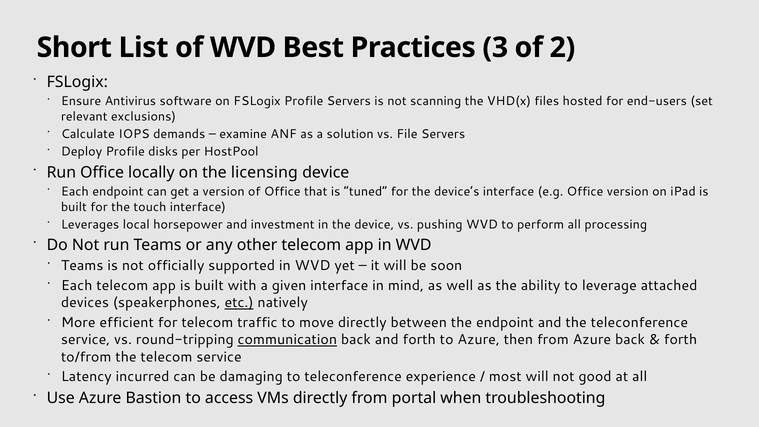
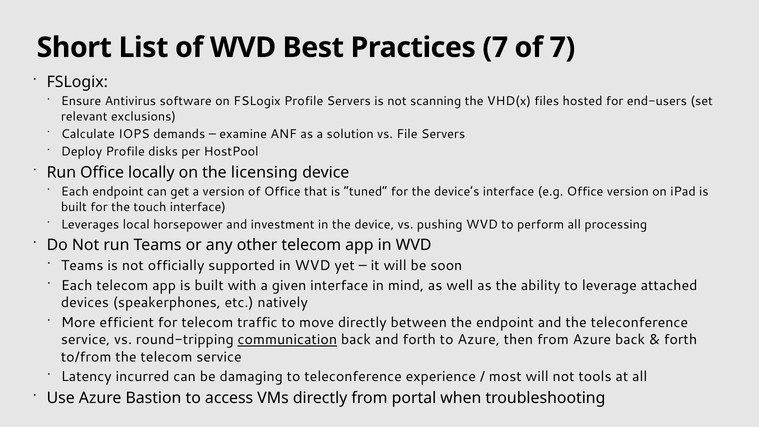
Practices 3: 3 -> 7
of 2: 2 -> 7
etc underline: present -> none
good: good -> tools
